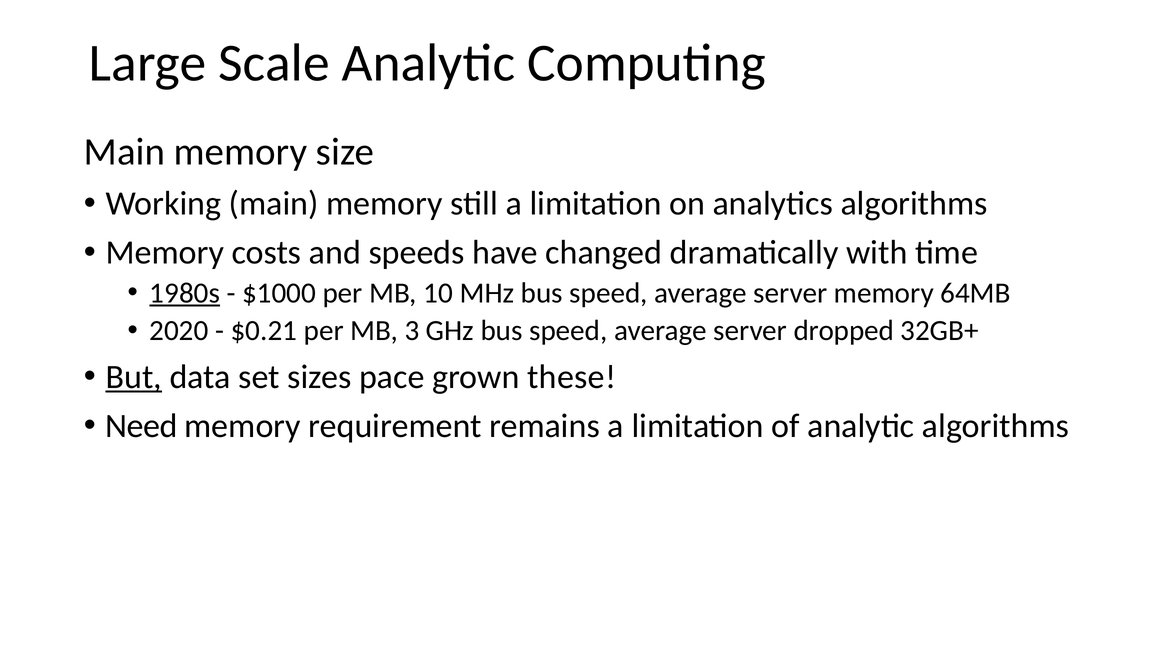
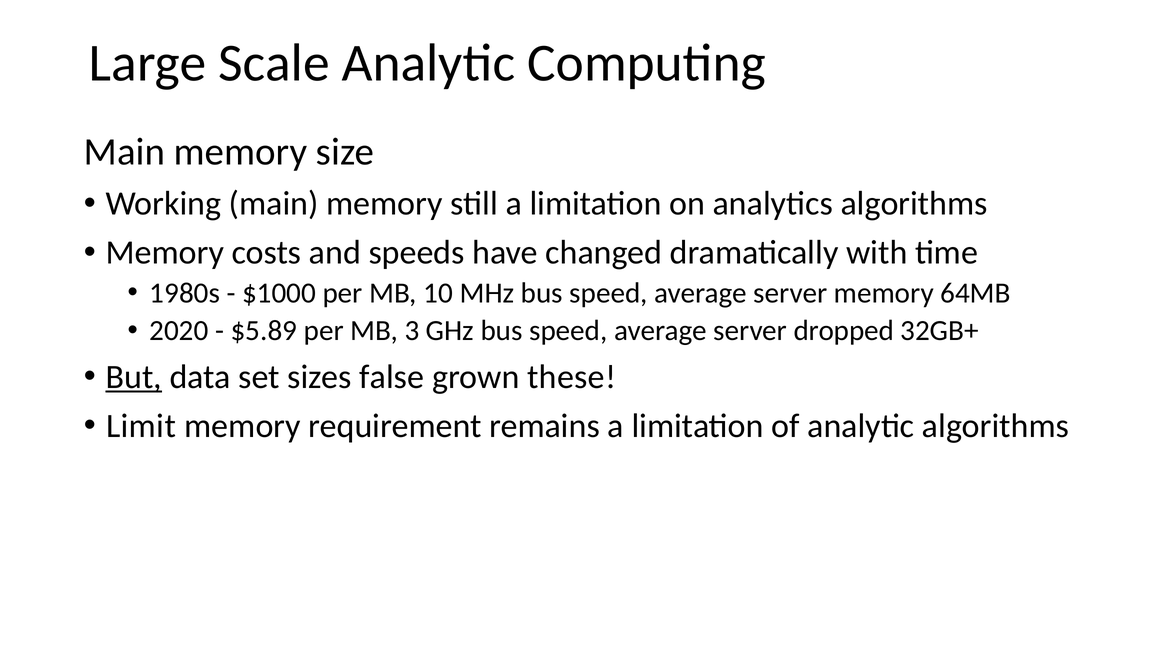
1980s underline: present -> none
$0.21: $0.21 -> $5.89
pace: pace -> false
Need: Need -> Limit
